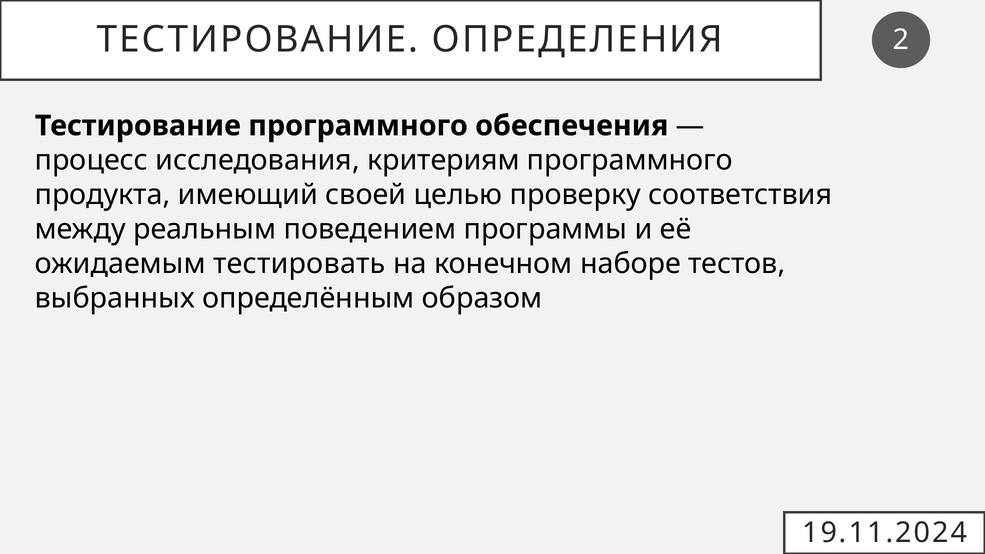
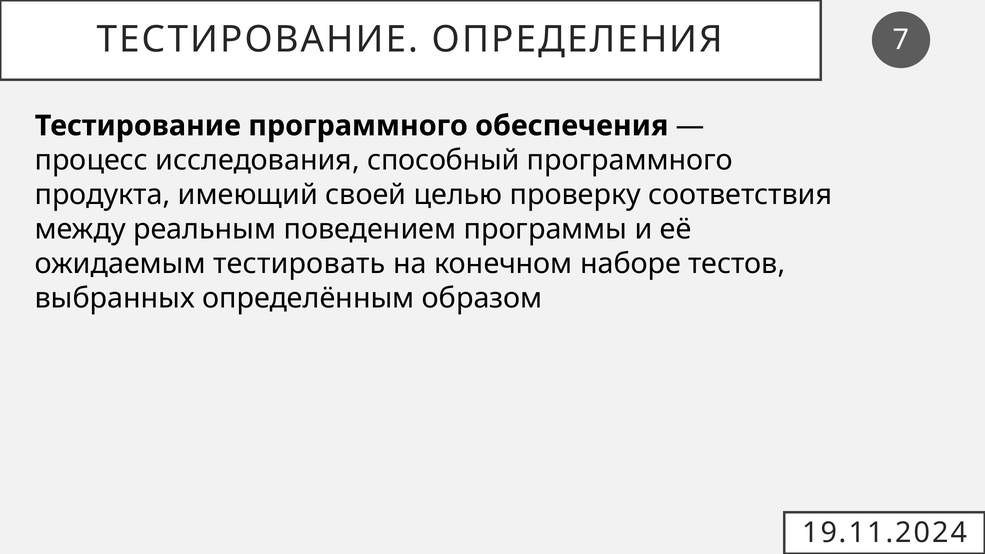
2: 2 -> 7
критериям: критериям -> способный
